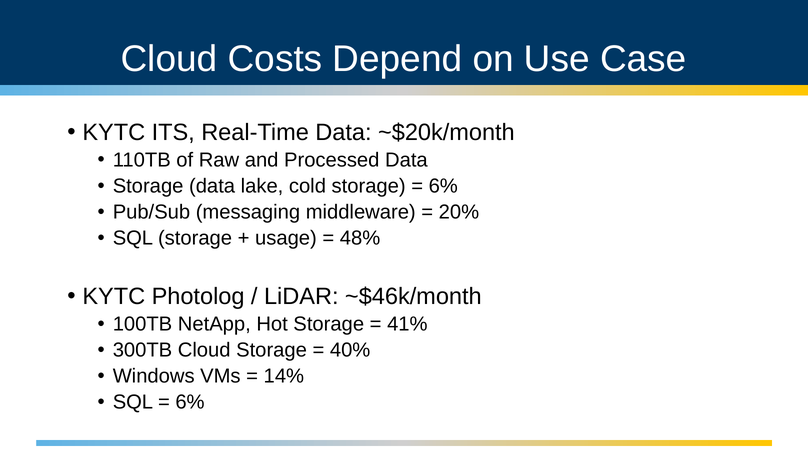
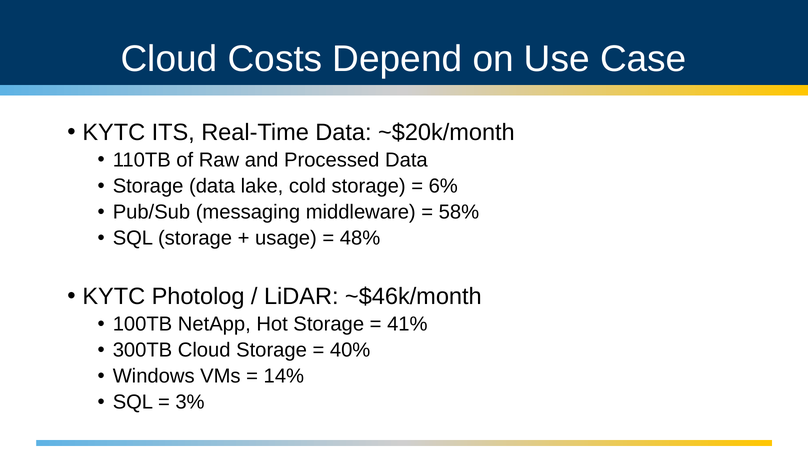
20%: 20% -> 58%
6% at (190, 402): 6% -> 3%
